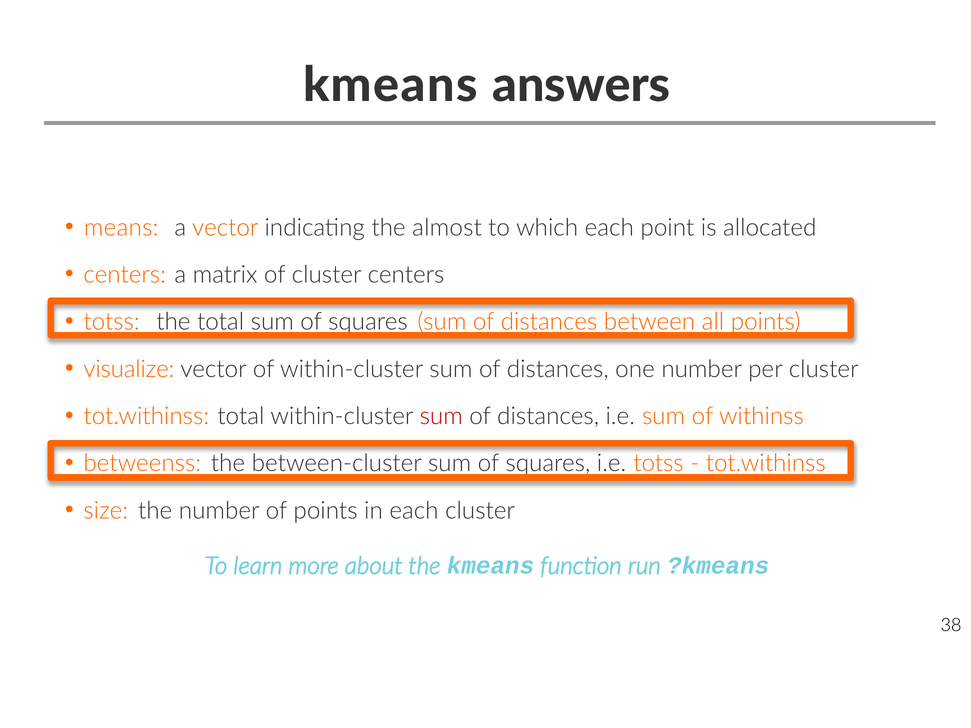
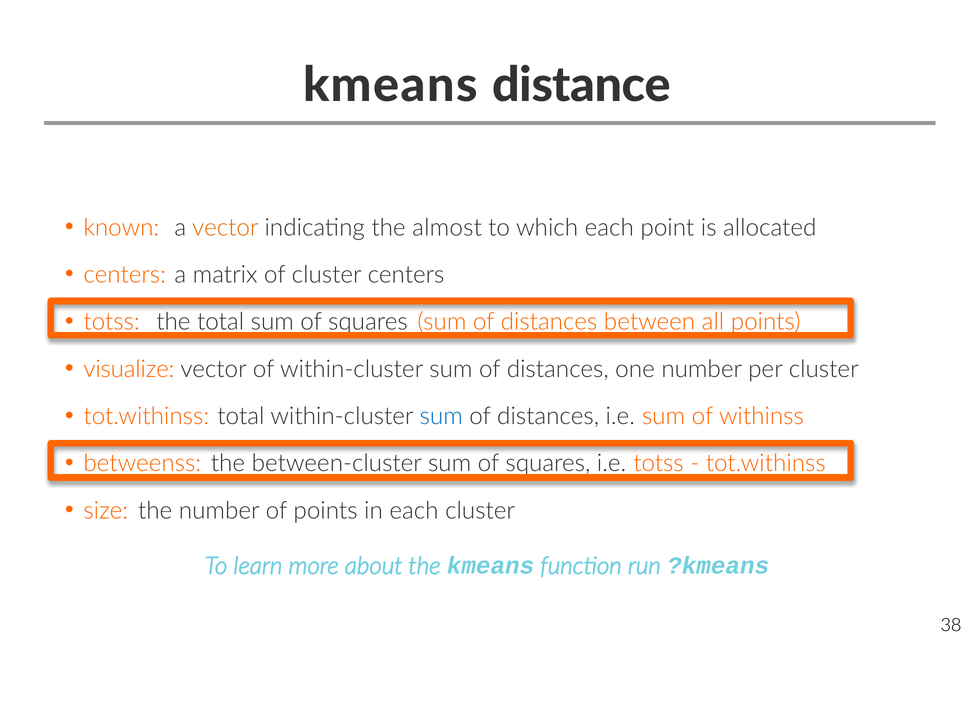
answers: answers -> distance
means: means -> known
sum at (441, 416) colour: red -> blue
